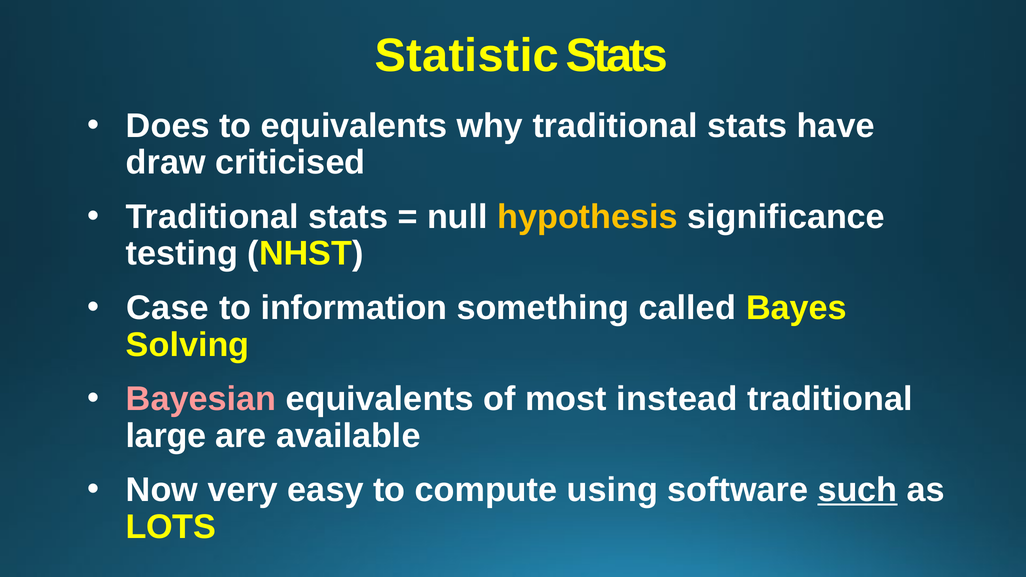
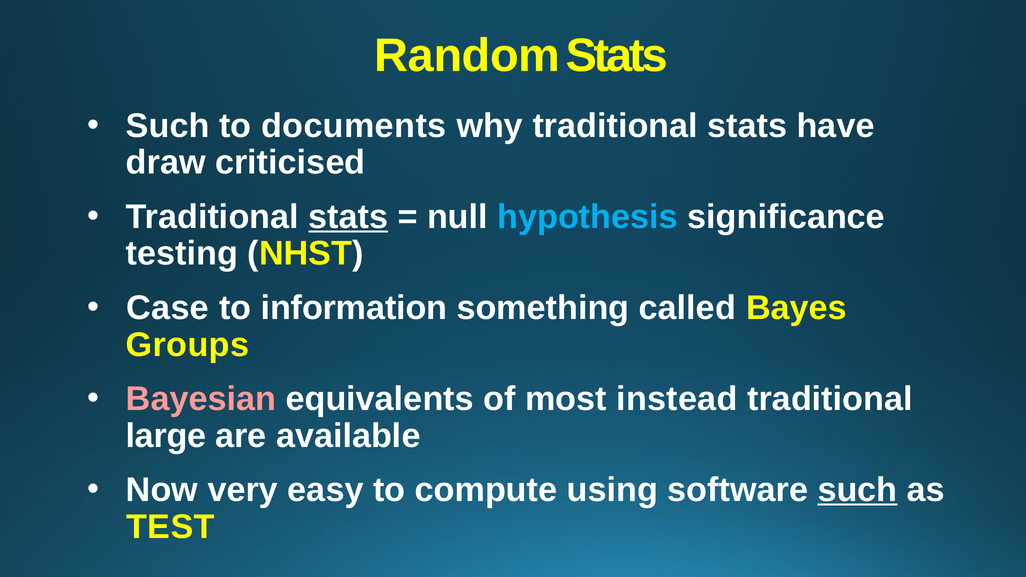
Statistic: Statistic -> Random
Does at (168, 126): Does -> Such
to equivalents: equivalents -> documents
stats at (348, 217) underline: none -> present
hypothesis colour: yellow -> light blue
Solving: Solving -> Groups
LOTS: LOTS -> TEST
